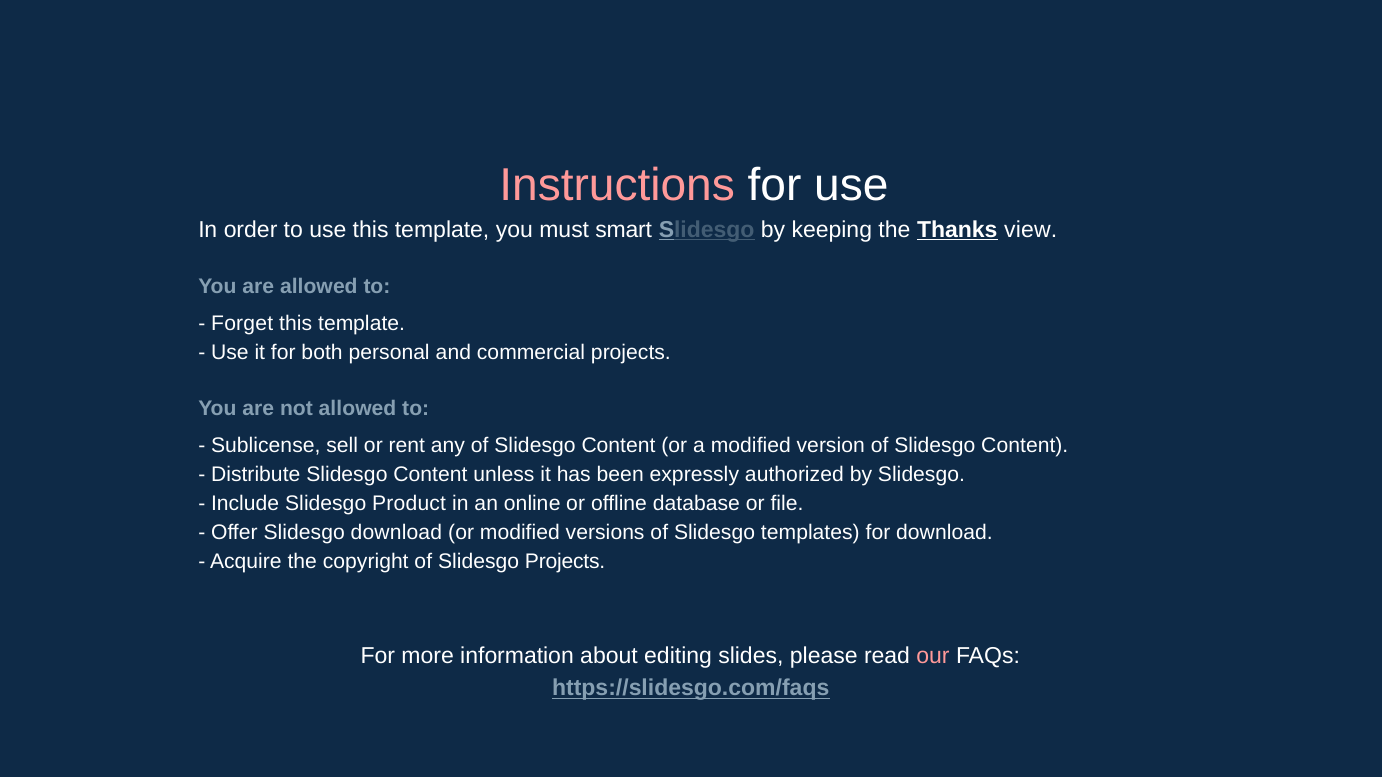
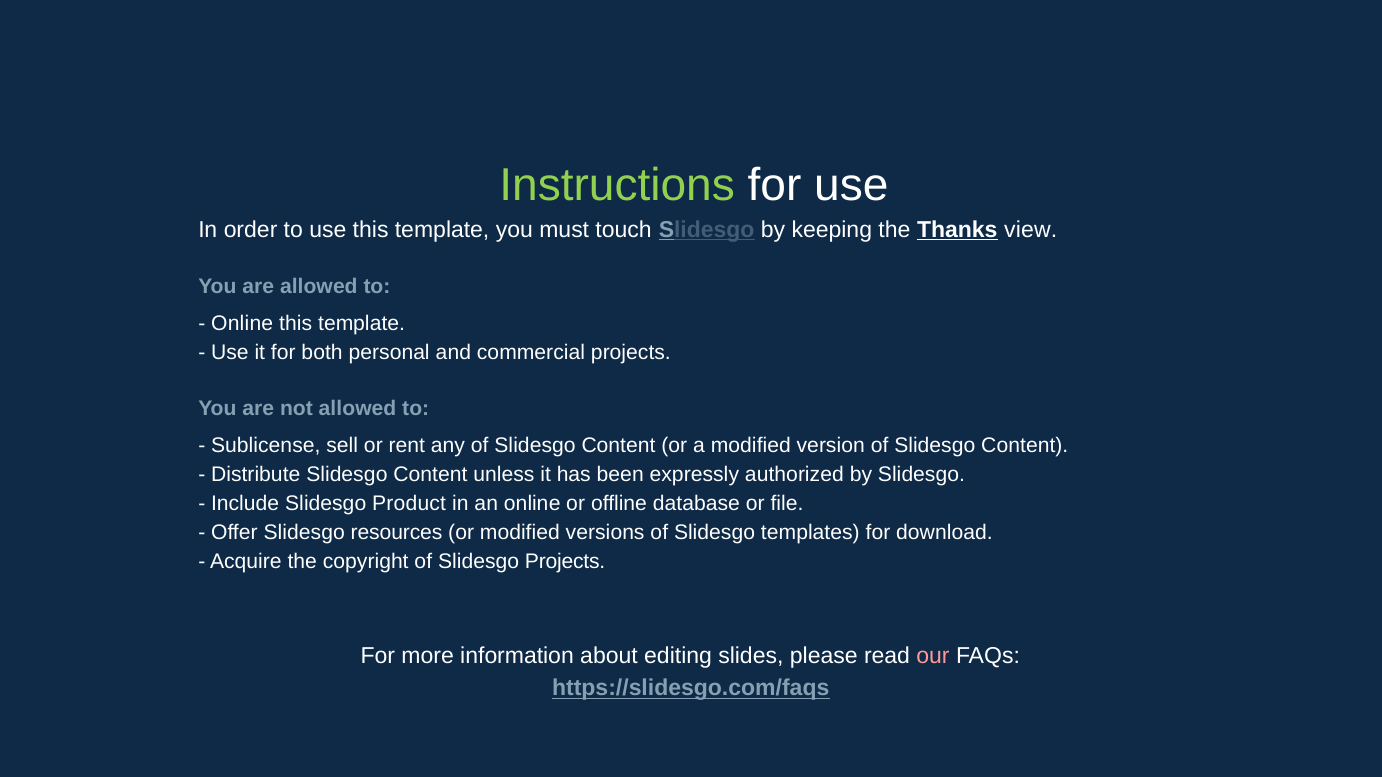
Instructions colour: pink -> light green
smart: smart -> touch
Forget at (242, 324): Forget -> Online
Slidesgo download: download -> resources
